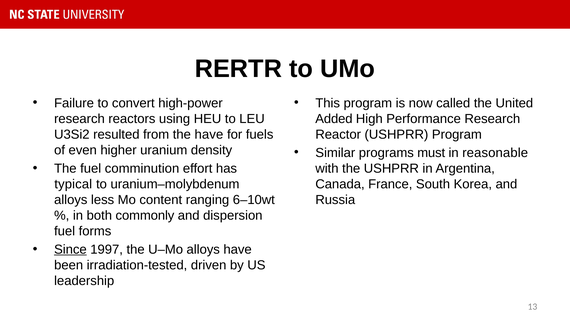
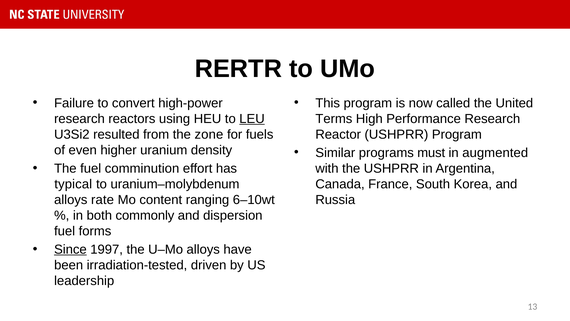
LEU underline: none -> present
Added: Added -> Terms
the have: have -> zone
reasonable: reasonable -> augmented
less: less -> rate
